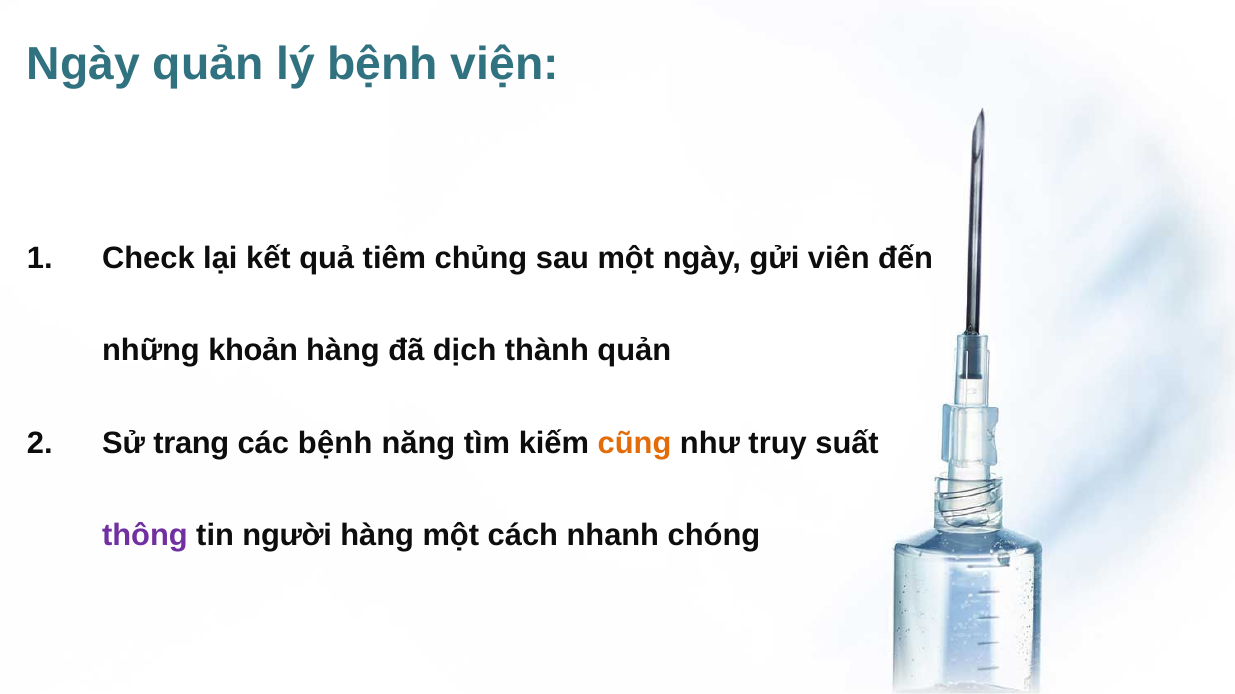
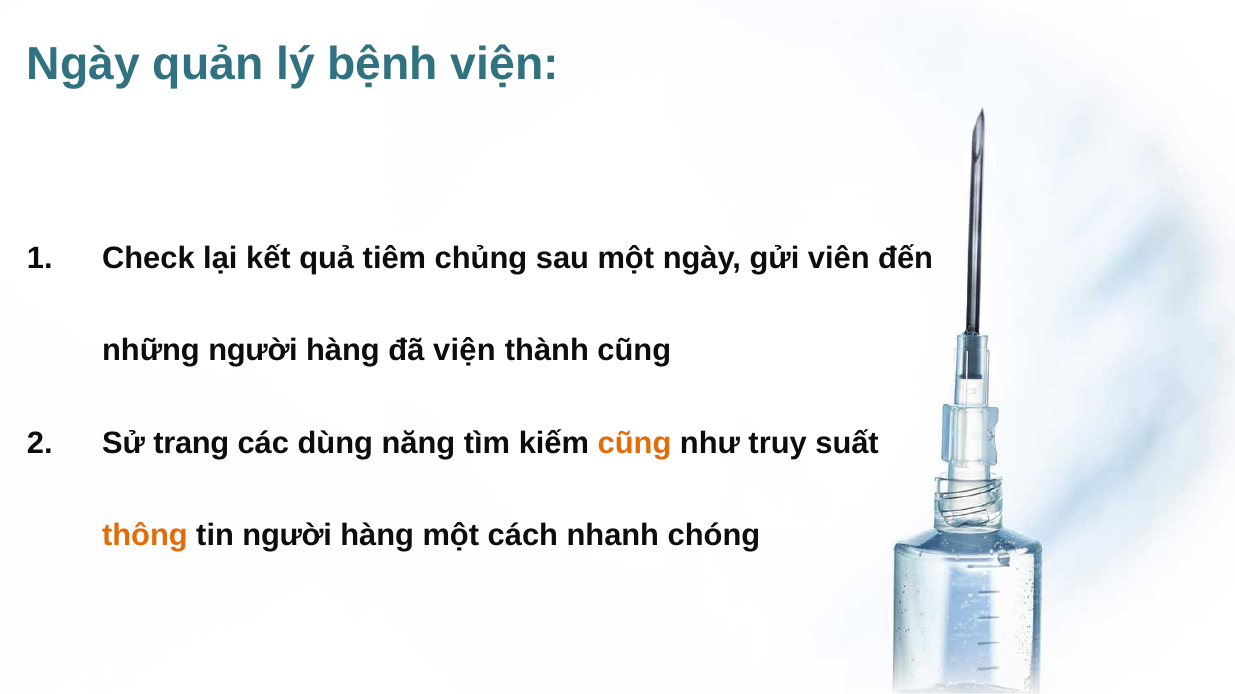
những khoản: khoản -> người
đã dịch: dịch -> viện
thành quản: quản -> cũng
các bệnh: bệnh -> dùng
thông colour: purple -> orange
